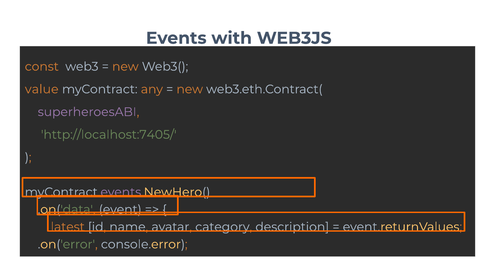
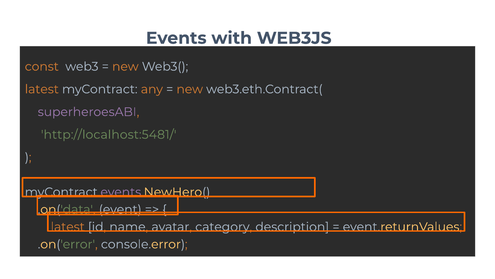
value at (42, 89): value -> latest
http://localhost:7405/: http://localhost:7405/ -> http://localhost:5481/
